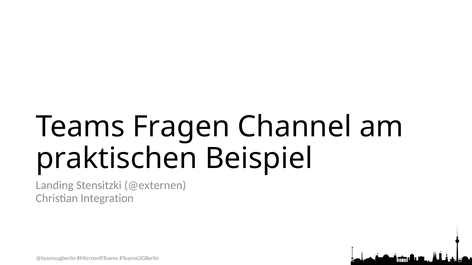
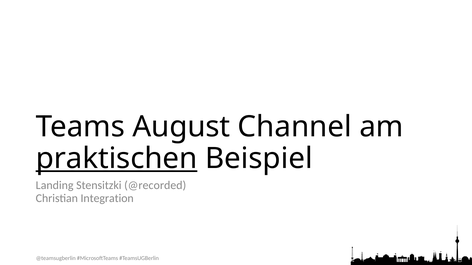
Fragen: Fragen -> August
praktischen underline: none -> present
@externen: @externen -> @recorded
